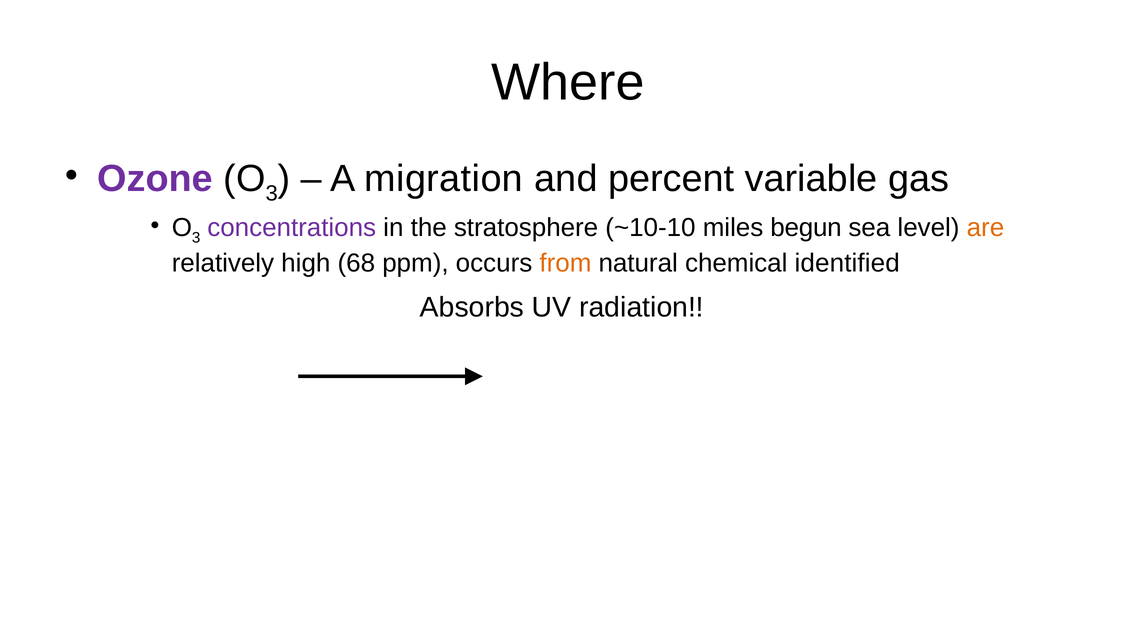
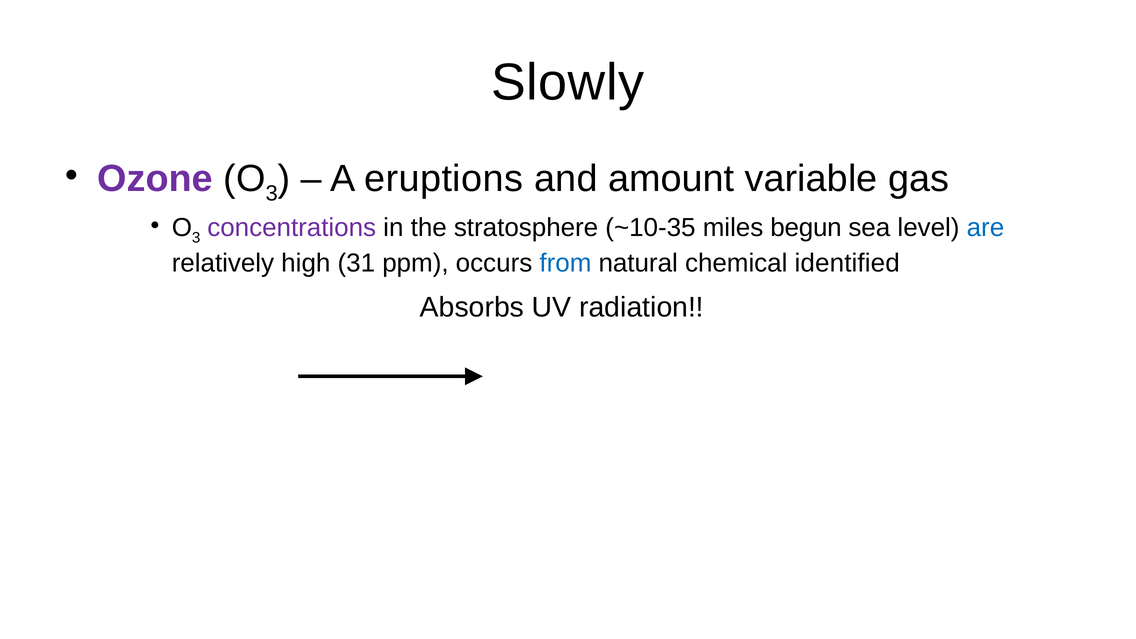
Where: Where -> Slowly
migration: migration -> eruptions
percent: percent -> amount
~10-10: ~10-10 -> ~10-35
are colour: orange -> blue
68: 68 -> 31
from colour: orange -> blue
